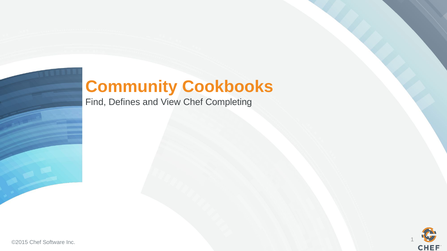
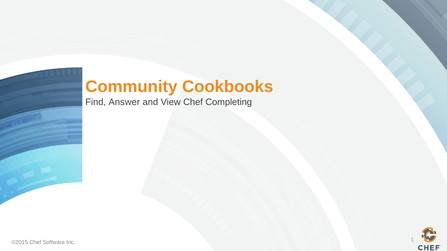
Defines: Defines -> Answer
